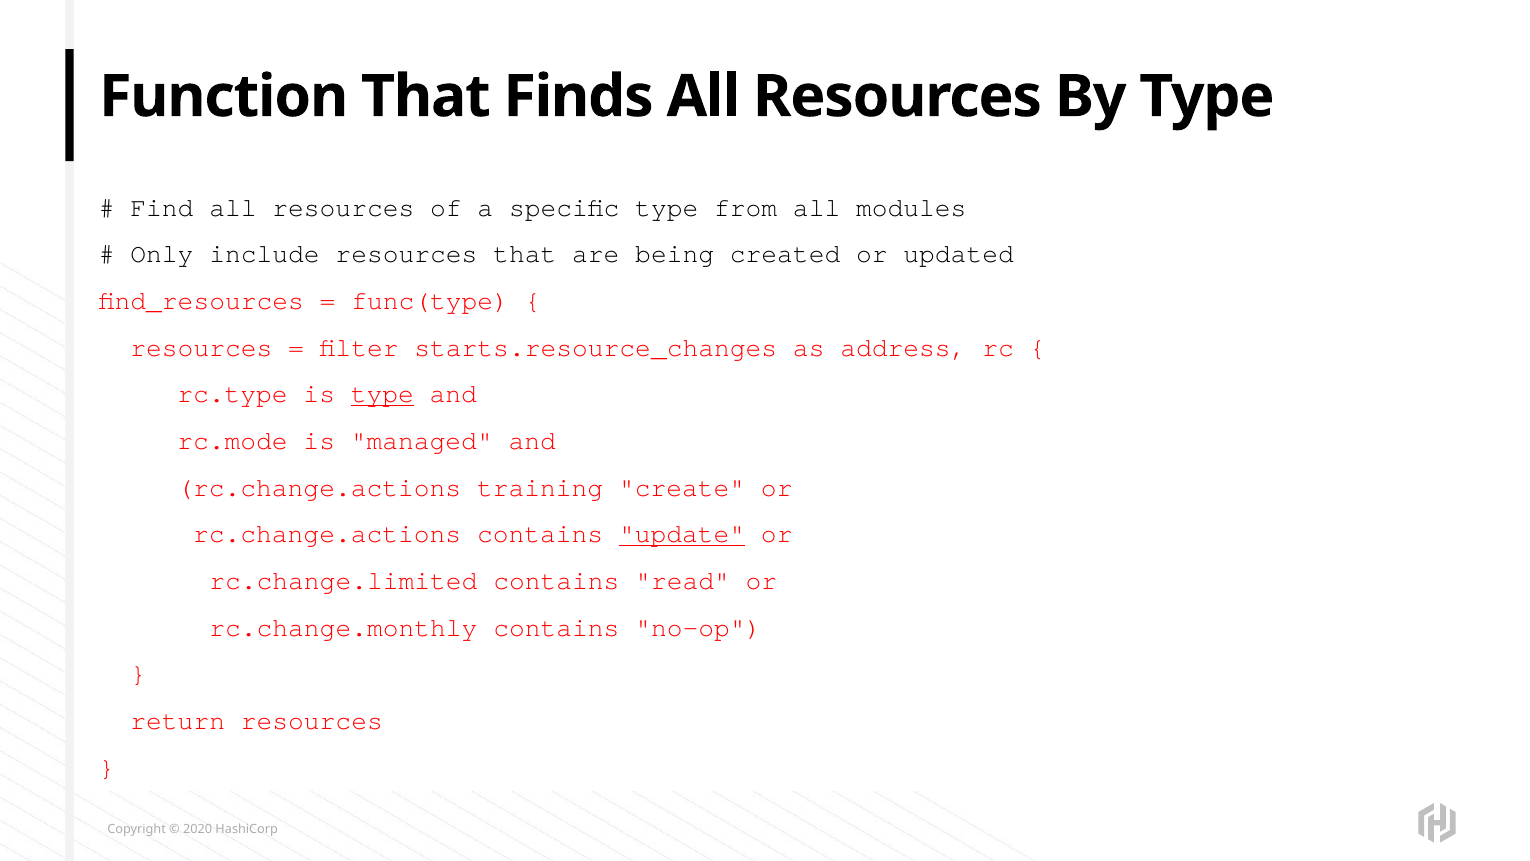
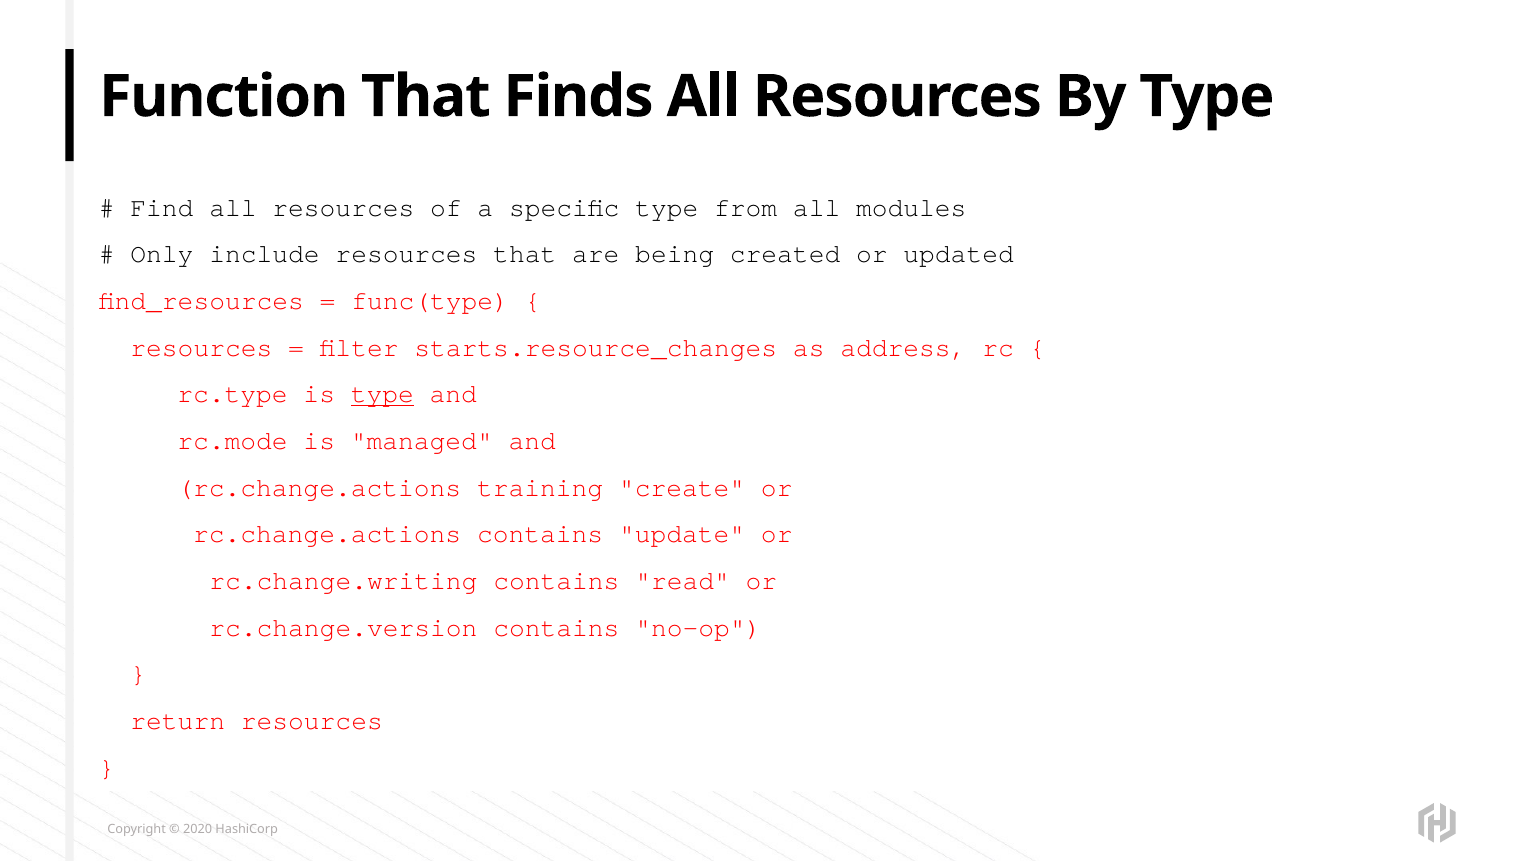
update underline: present -> none
rc.change.limited: rc.change.limited -> rc.change.writing
rc.change.monthly: rc.change.monthly -> rc.change.version
